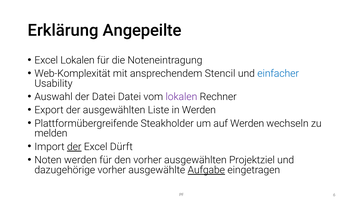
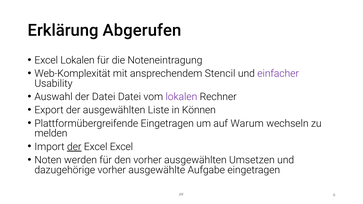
Angepeilte: Angepeilte -> Abgerufen
einfacher colour: blue -> purple
in Werden: Werden -> Können
Plattformübergreifende Steakholder: Steakholder -> Eingetragen
auf Werden: Werden -> Warum
Excel Dürft: Dürft -> Excel
Projektziel: Projektziel -> Umsetzen
Aufgabe underline: present -> none
